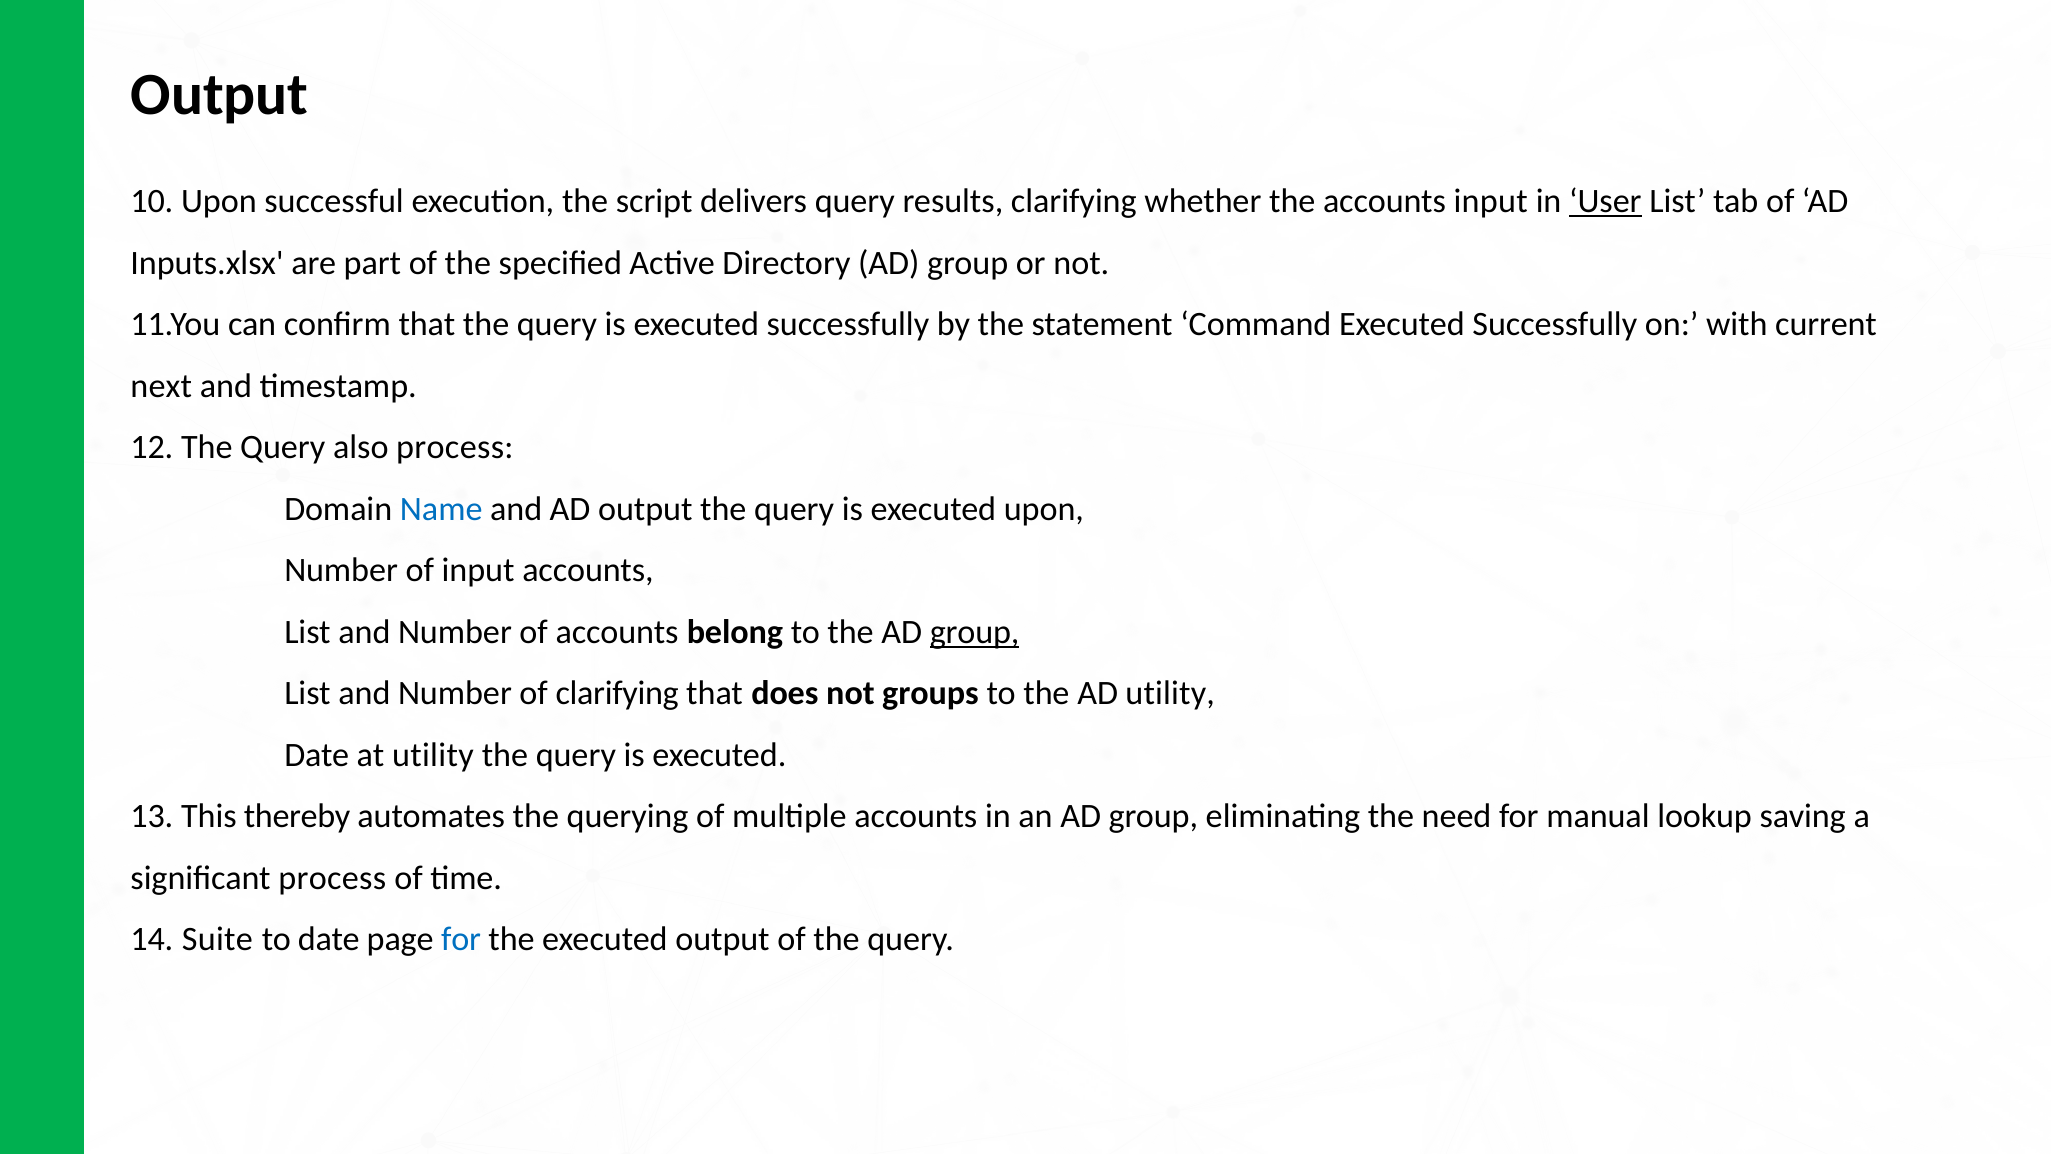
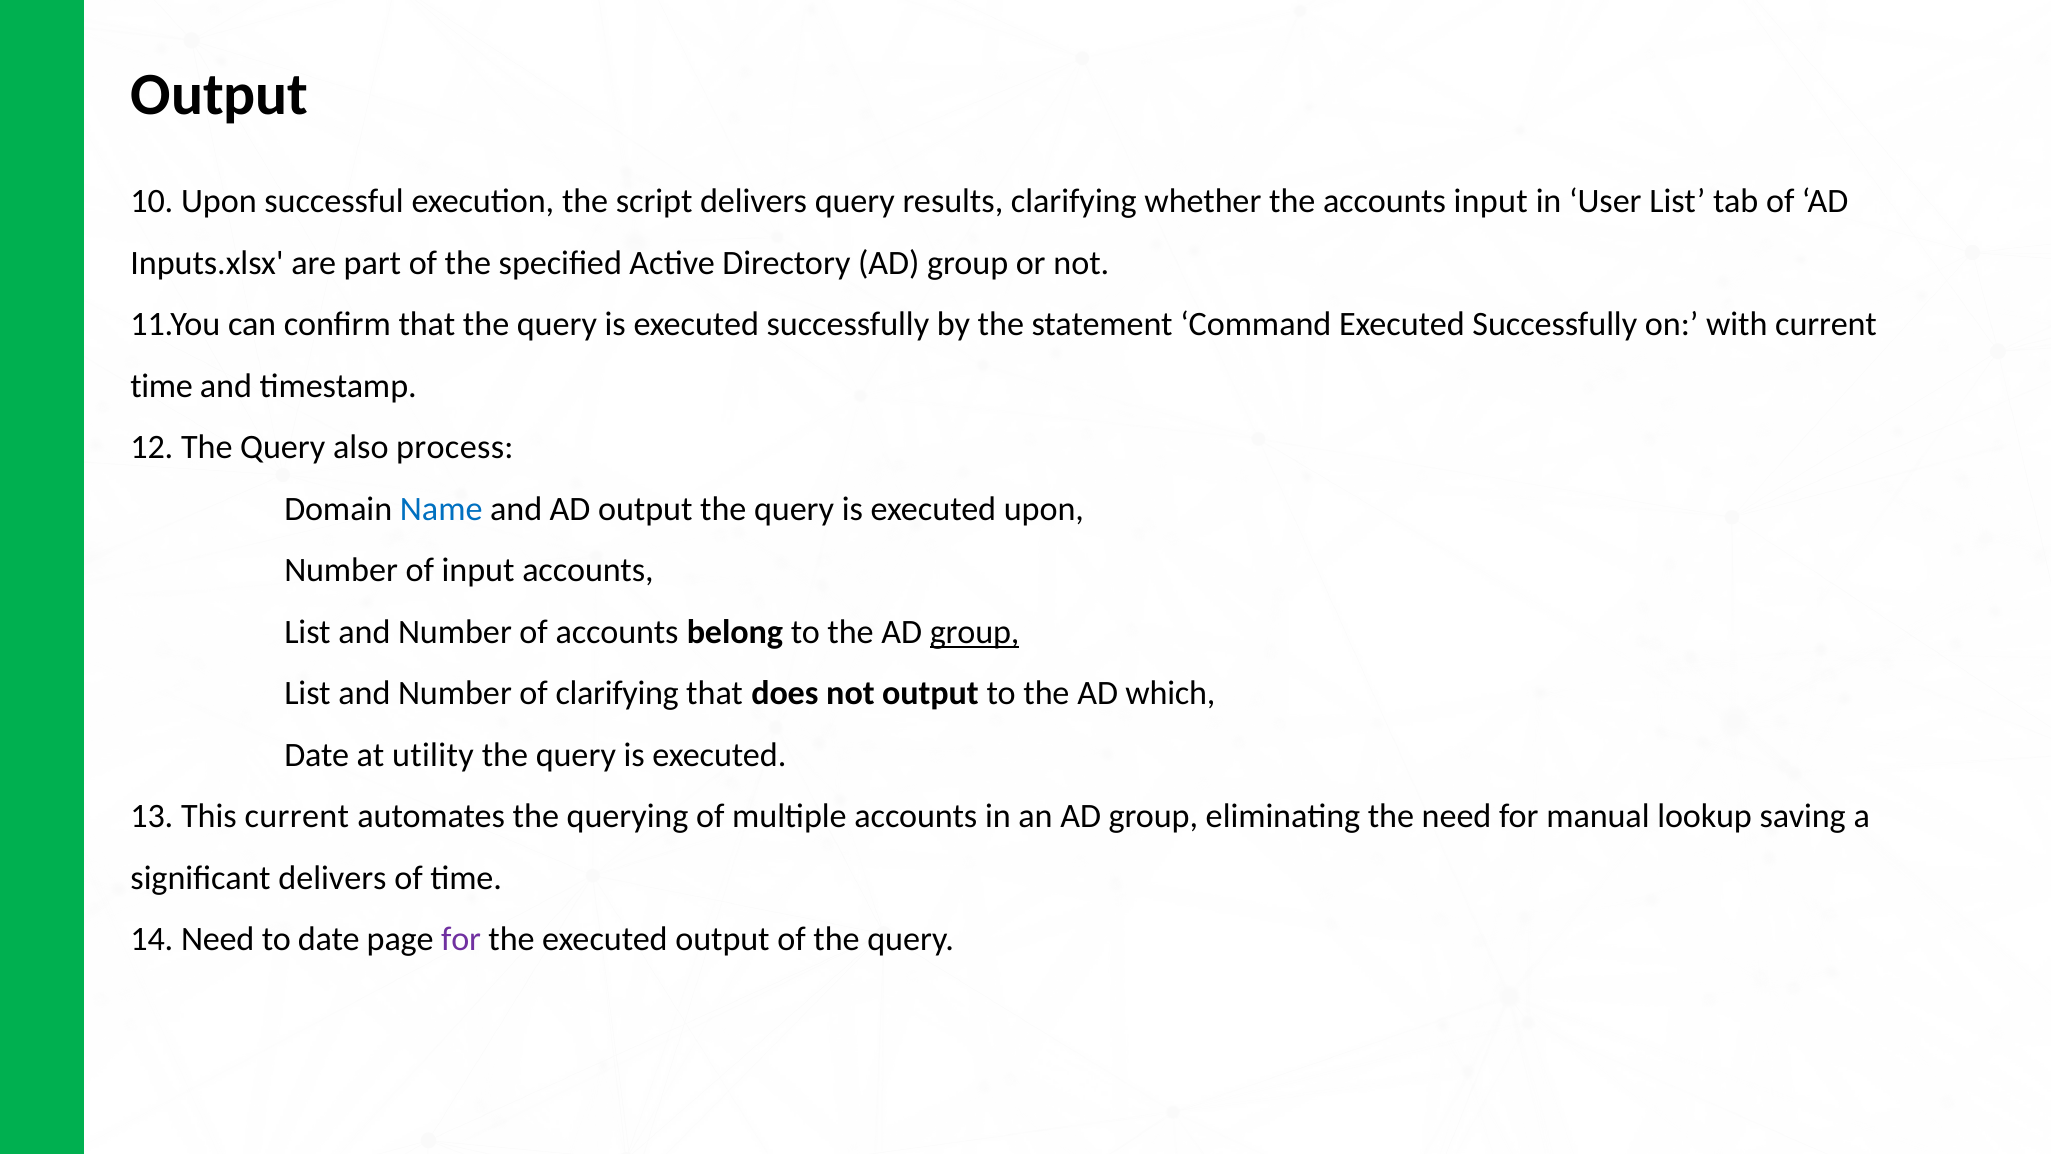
User underline: present -> none
next at (161, 386): next -> time
not groups: groups -> output
AD utility: utility -> which
This thereby: thereby -> current
significant process: process -> delivers
14 Suite: Suite -> Need
for at (461, 939) colour: blue -> purple
